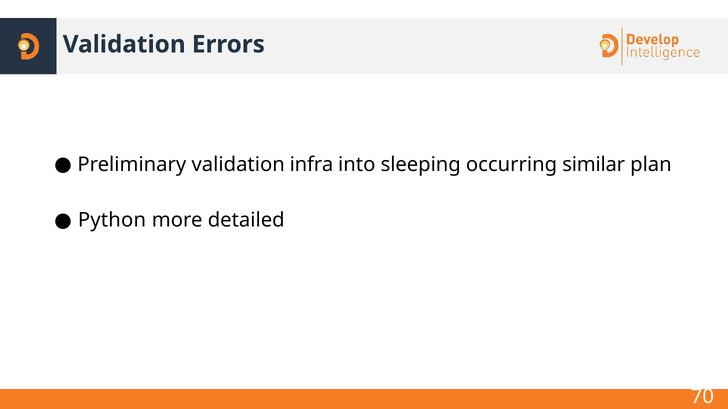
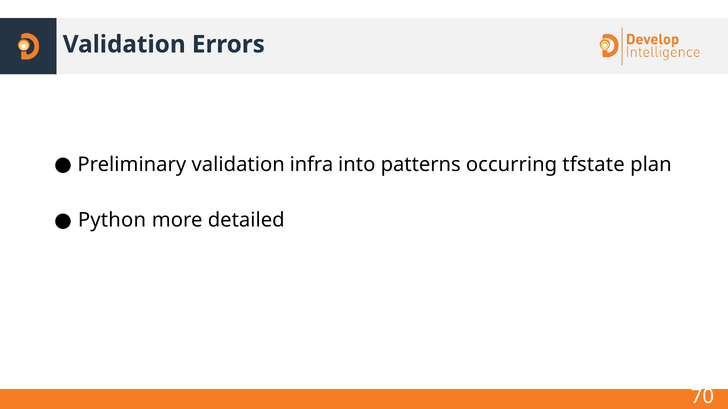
sleeping: sleeping -> patterns
similar: similar -> tfstate
